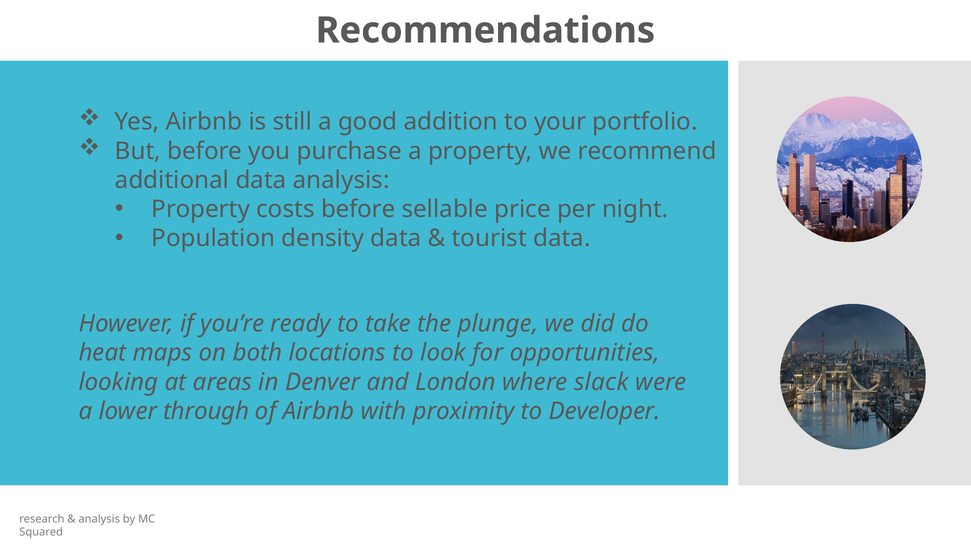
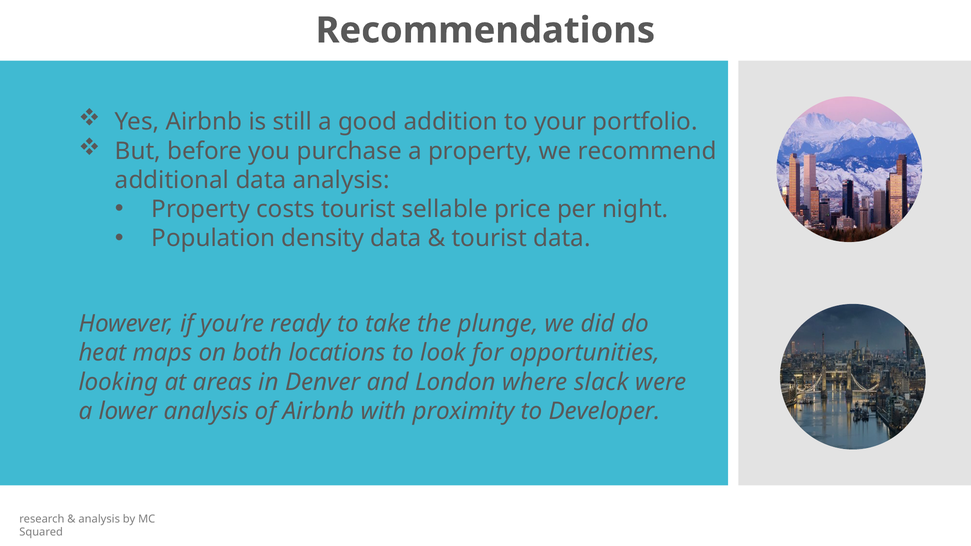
costs before: before -> tourist
lower through: through -> analysis
